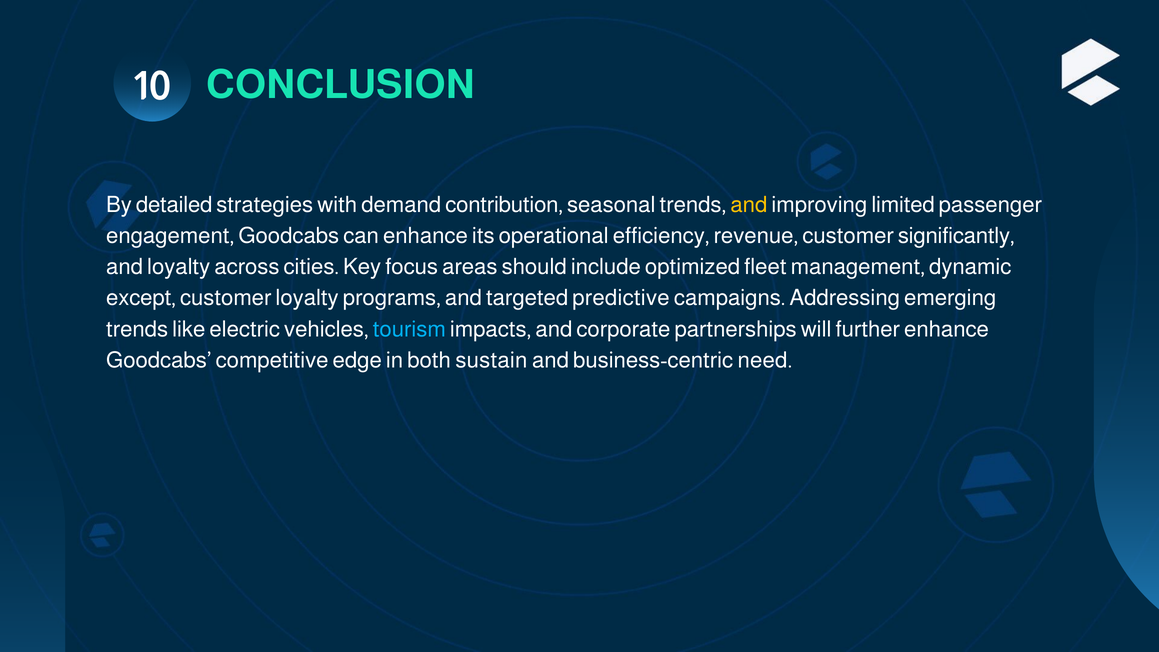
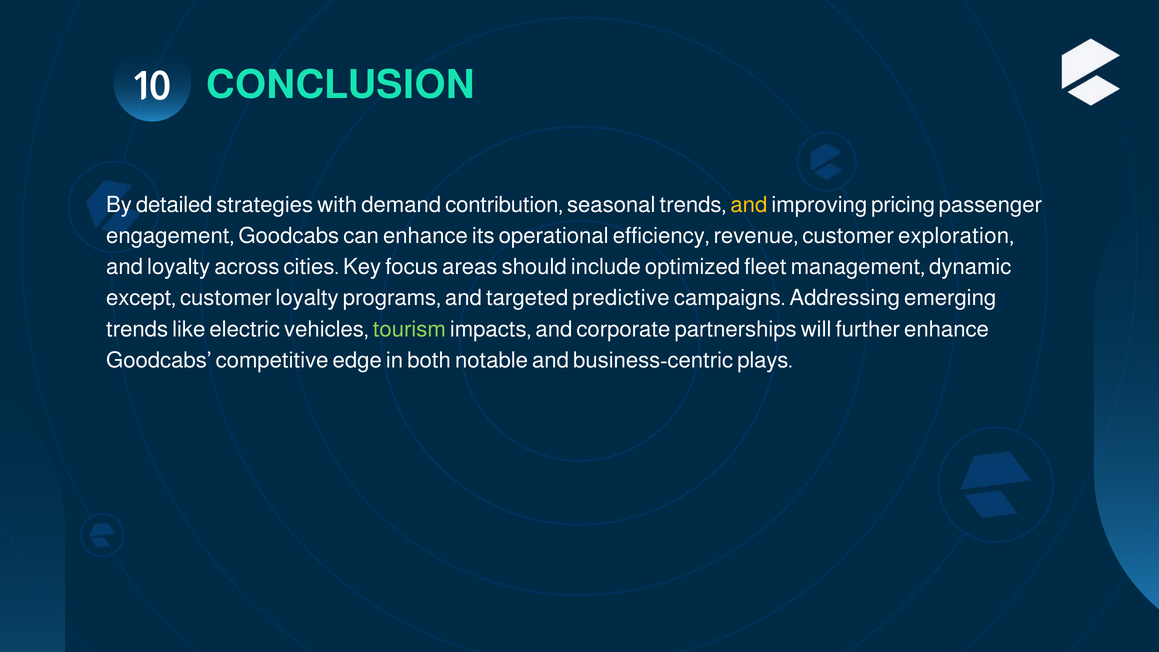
limited: limited -> pricing
significantly: significantly -> exploration
tourism colour: light blue -> light green
sustain: sustain -> notable
need: need -> plays
